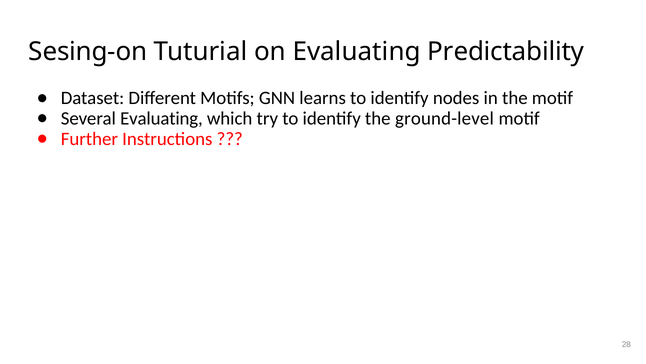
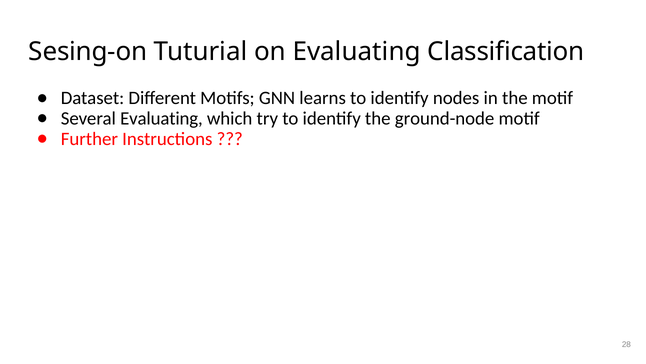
Predictability: Predictability -> Classification
ground-level: ground-level -> ground-node
